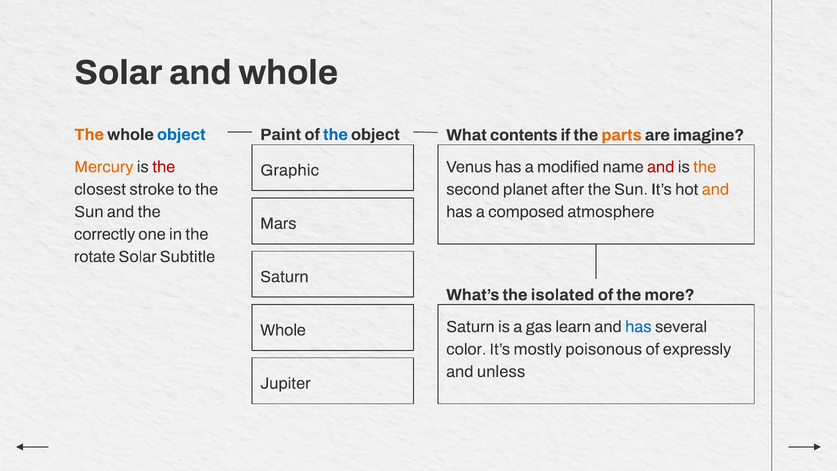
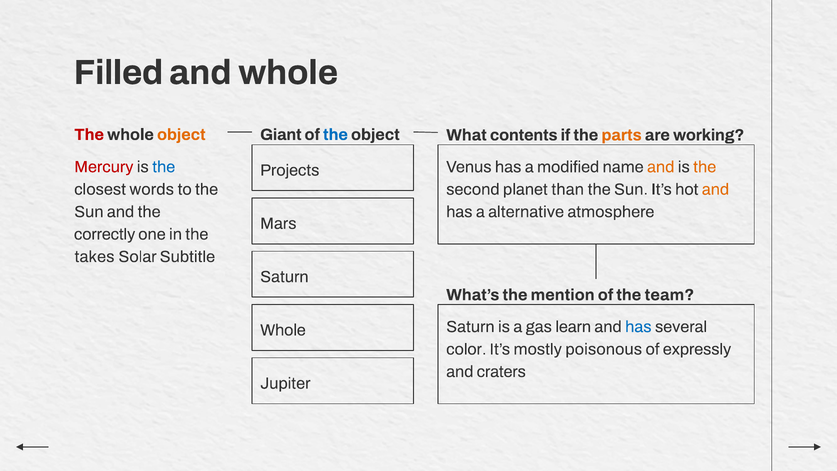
Solar at (118, 72): Solar -> Filled
The at (89, 135) colour: orange -> red
object at (181, 135) colour: blue -> orange
Paint: Paint -> Giant
imagine: imagine -> working
Mercury colour: orange -> red
the at (164, 167) colour: red -> blue
and at (661, 167) colour: red -> orange
Graphic: Graphic -> Projects
stroke: stroke -> words
after: after -> than
composed: composed -> alternative
rotate: rotate -> takes
isolated: isolated -> mention
more: more -> team
unless: unless -> craters
